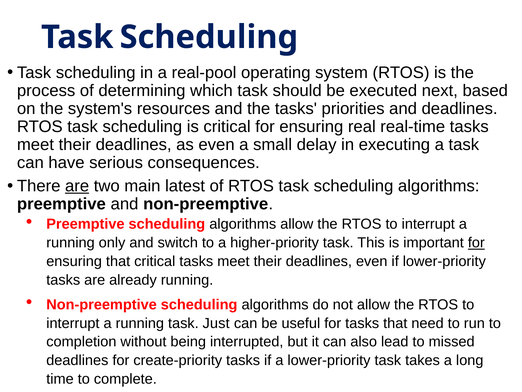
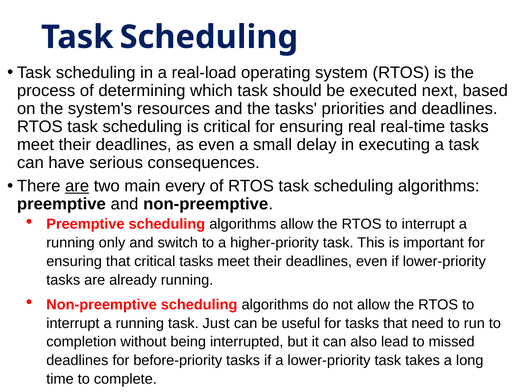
real-pool: real-pool -> real-load
latest: latest -> every
for at (476, 243) underline: present -> none
create-priority: create-priority -> before-priority
